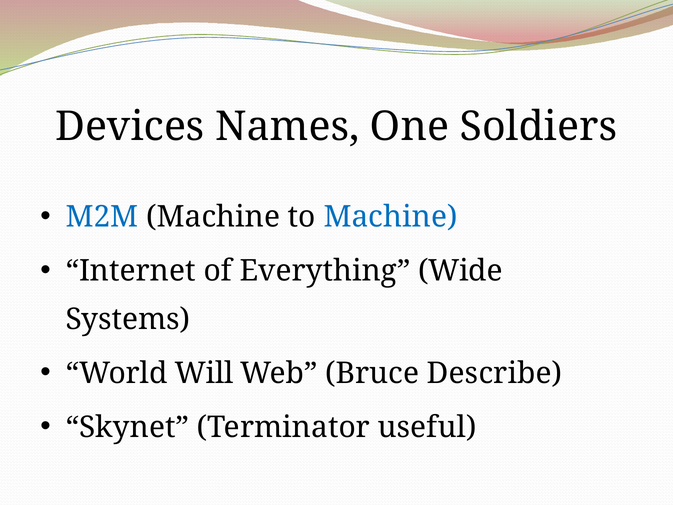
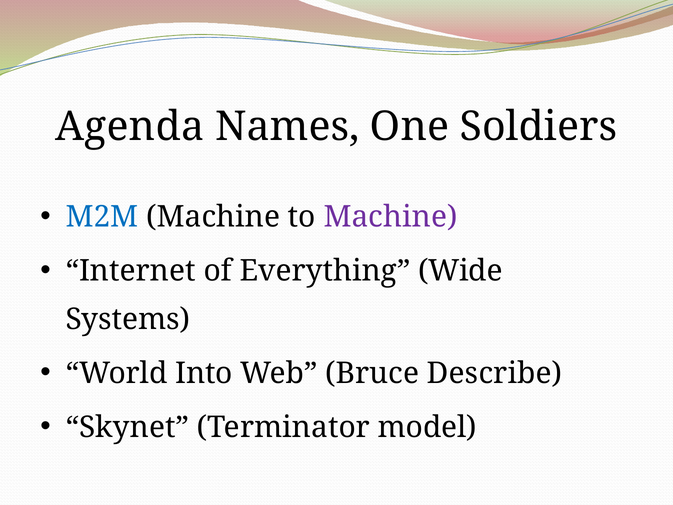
Devices: Devices -> Agenda
Machine at (390, 217) colour: blue -> purple
Will: Will -> Into
useful: useful -> model
